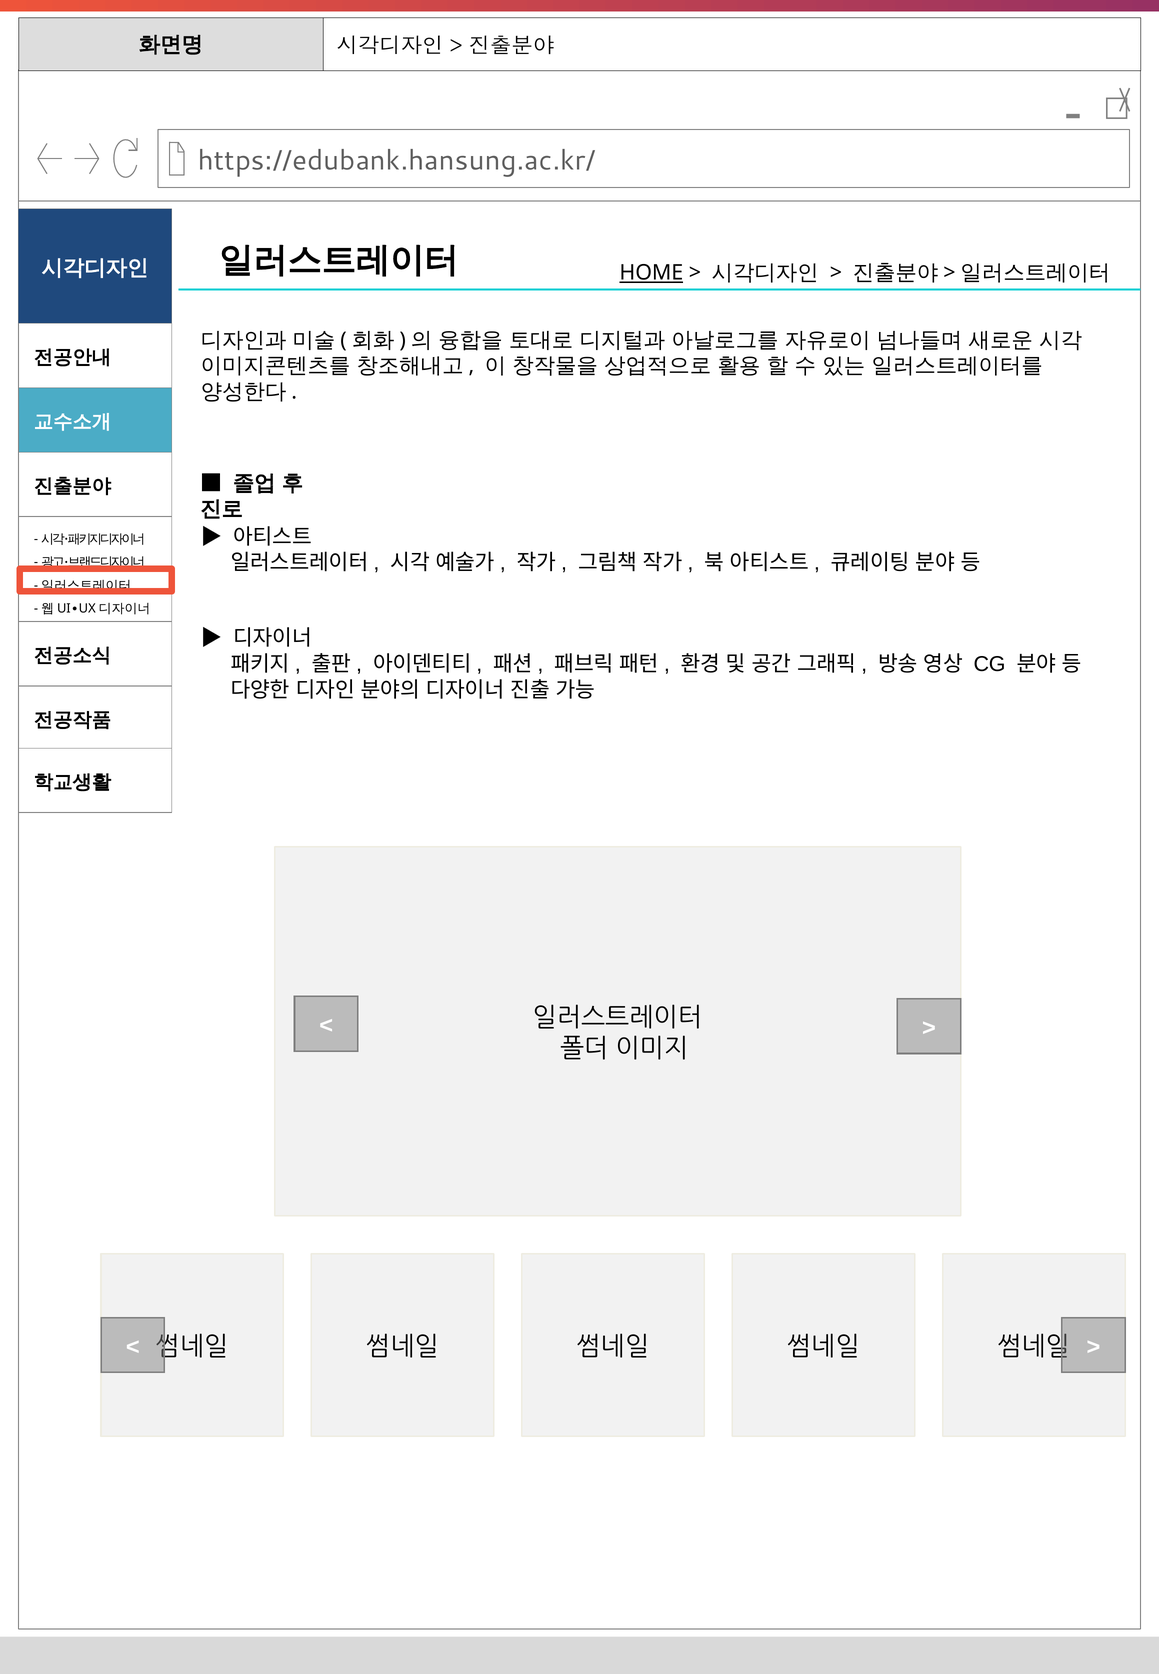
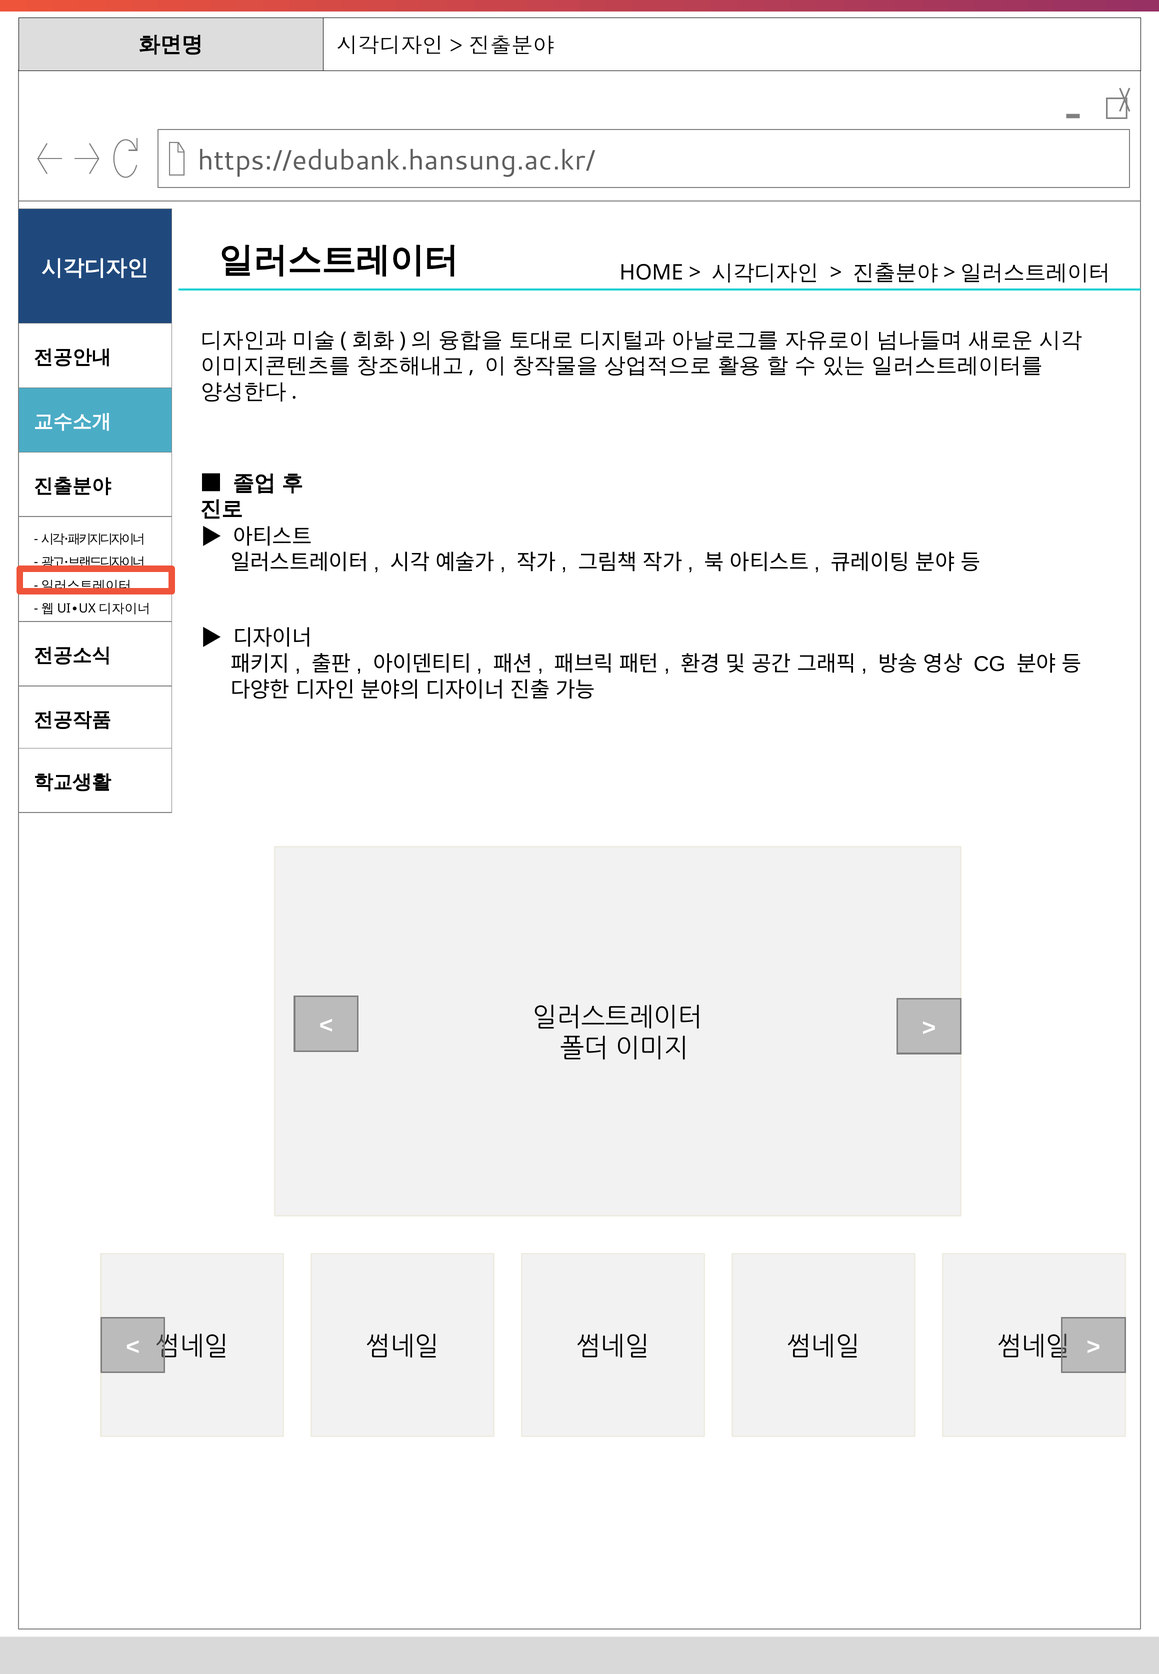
HOME underline: present -> none
